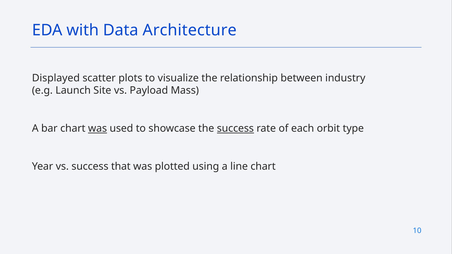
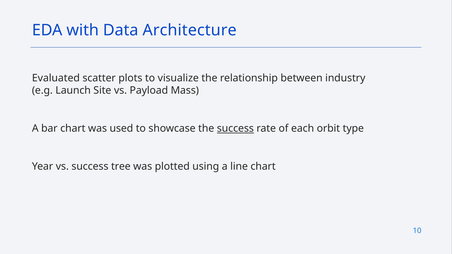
Displayed: Displayed -> Evaluated
was at (98, 129) underline: present -> none
that: that -> tree
